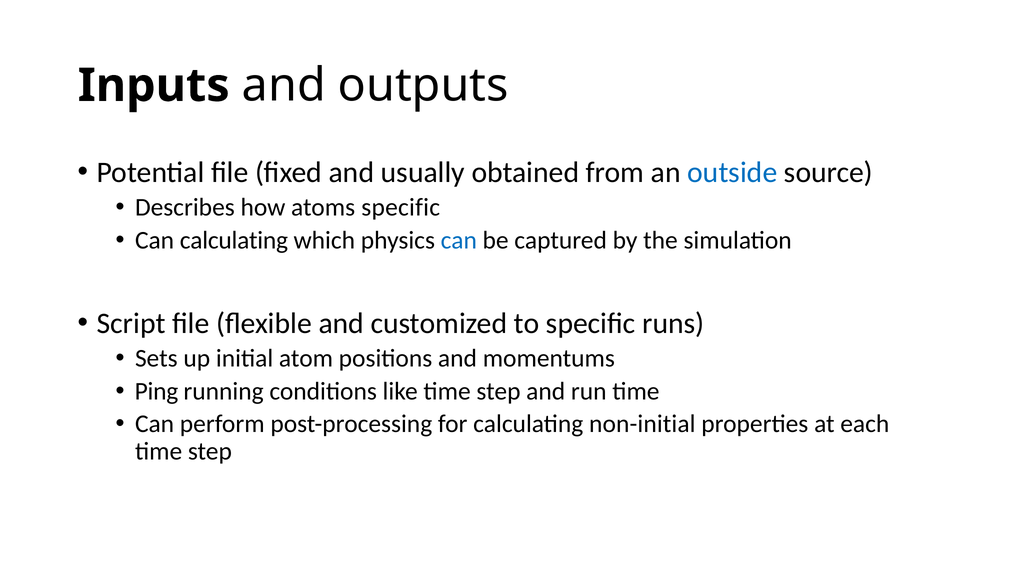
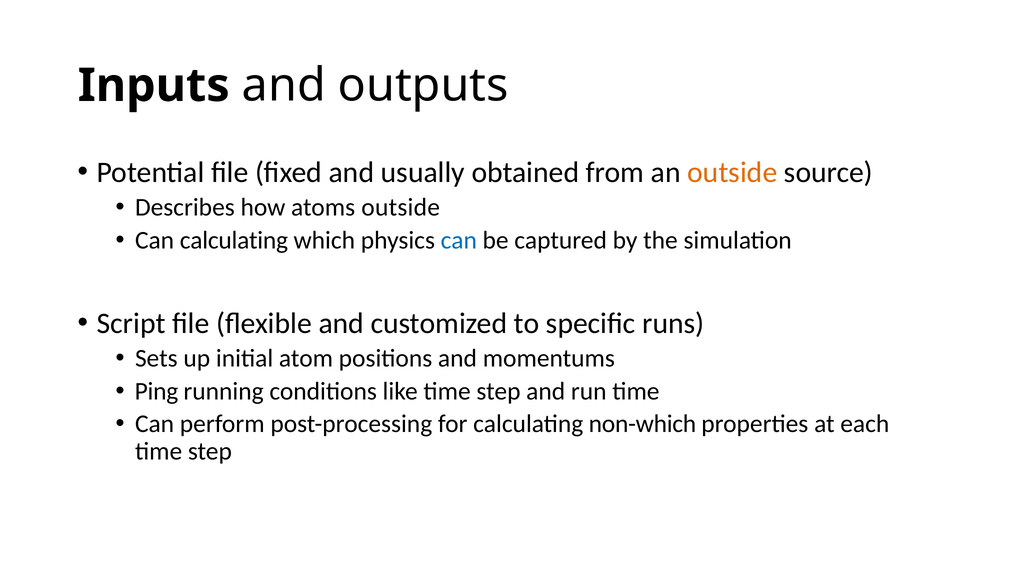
outside at (732, 172) colour: blue -> orange
atoms specific: specific -> outside
non-initial: non-initial -> non-which
